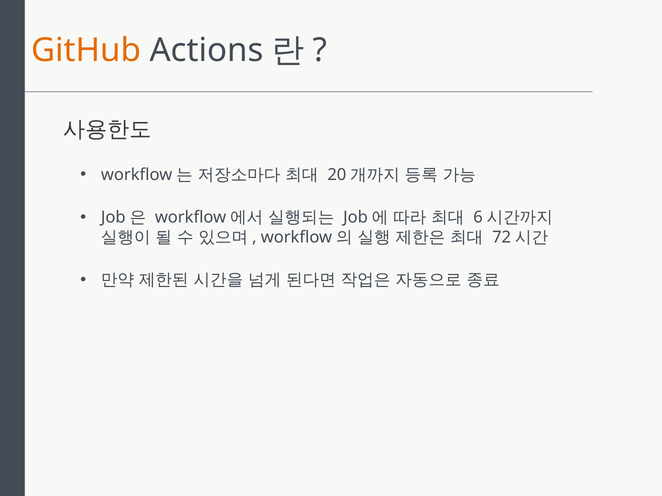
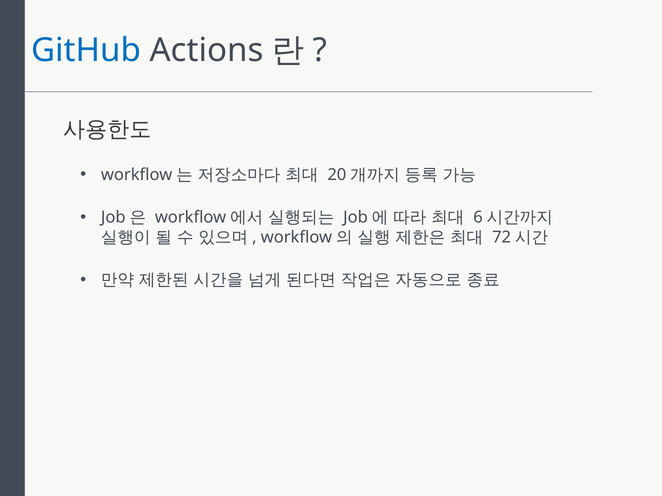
GitHub colour: orange -> blue
